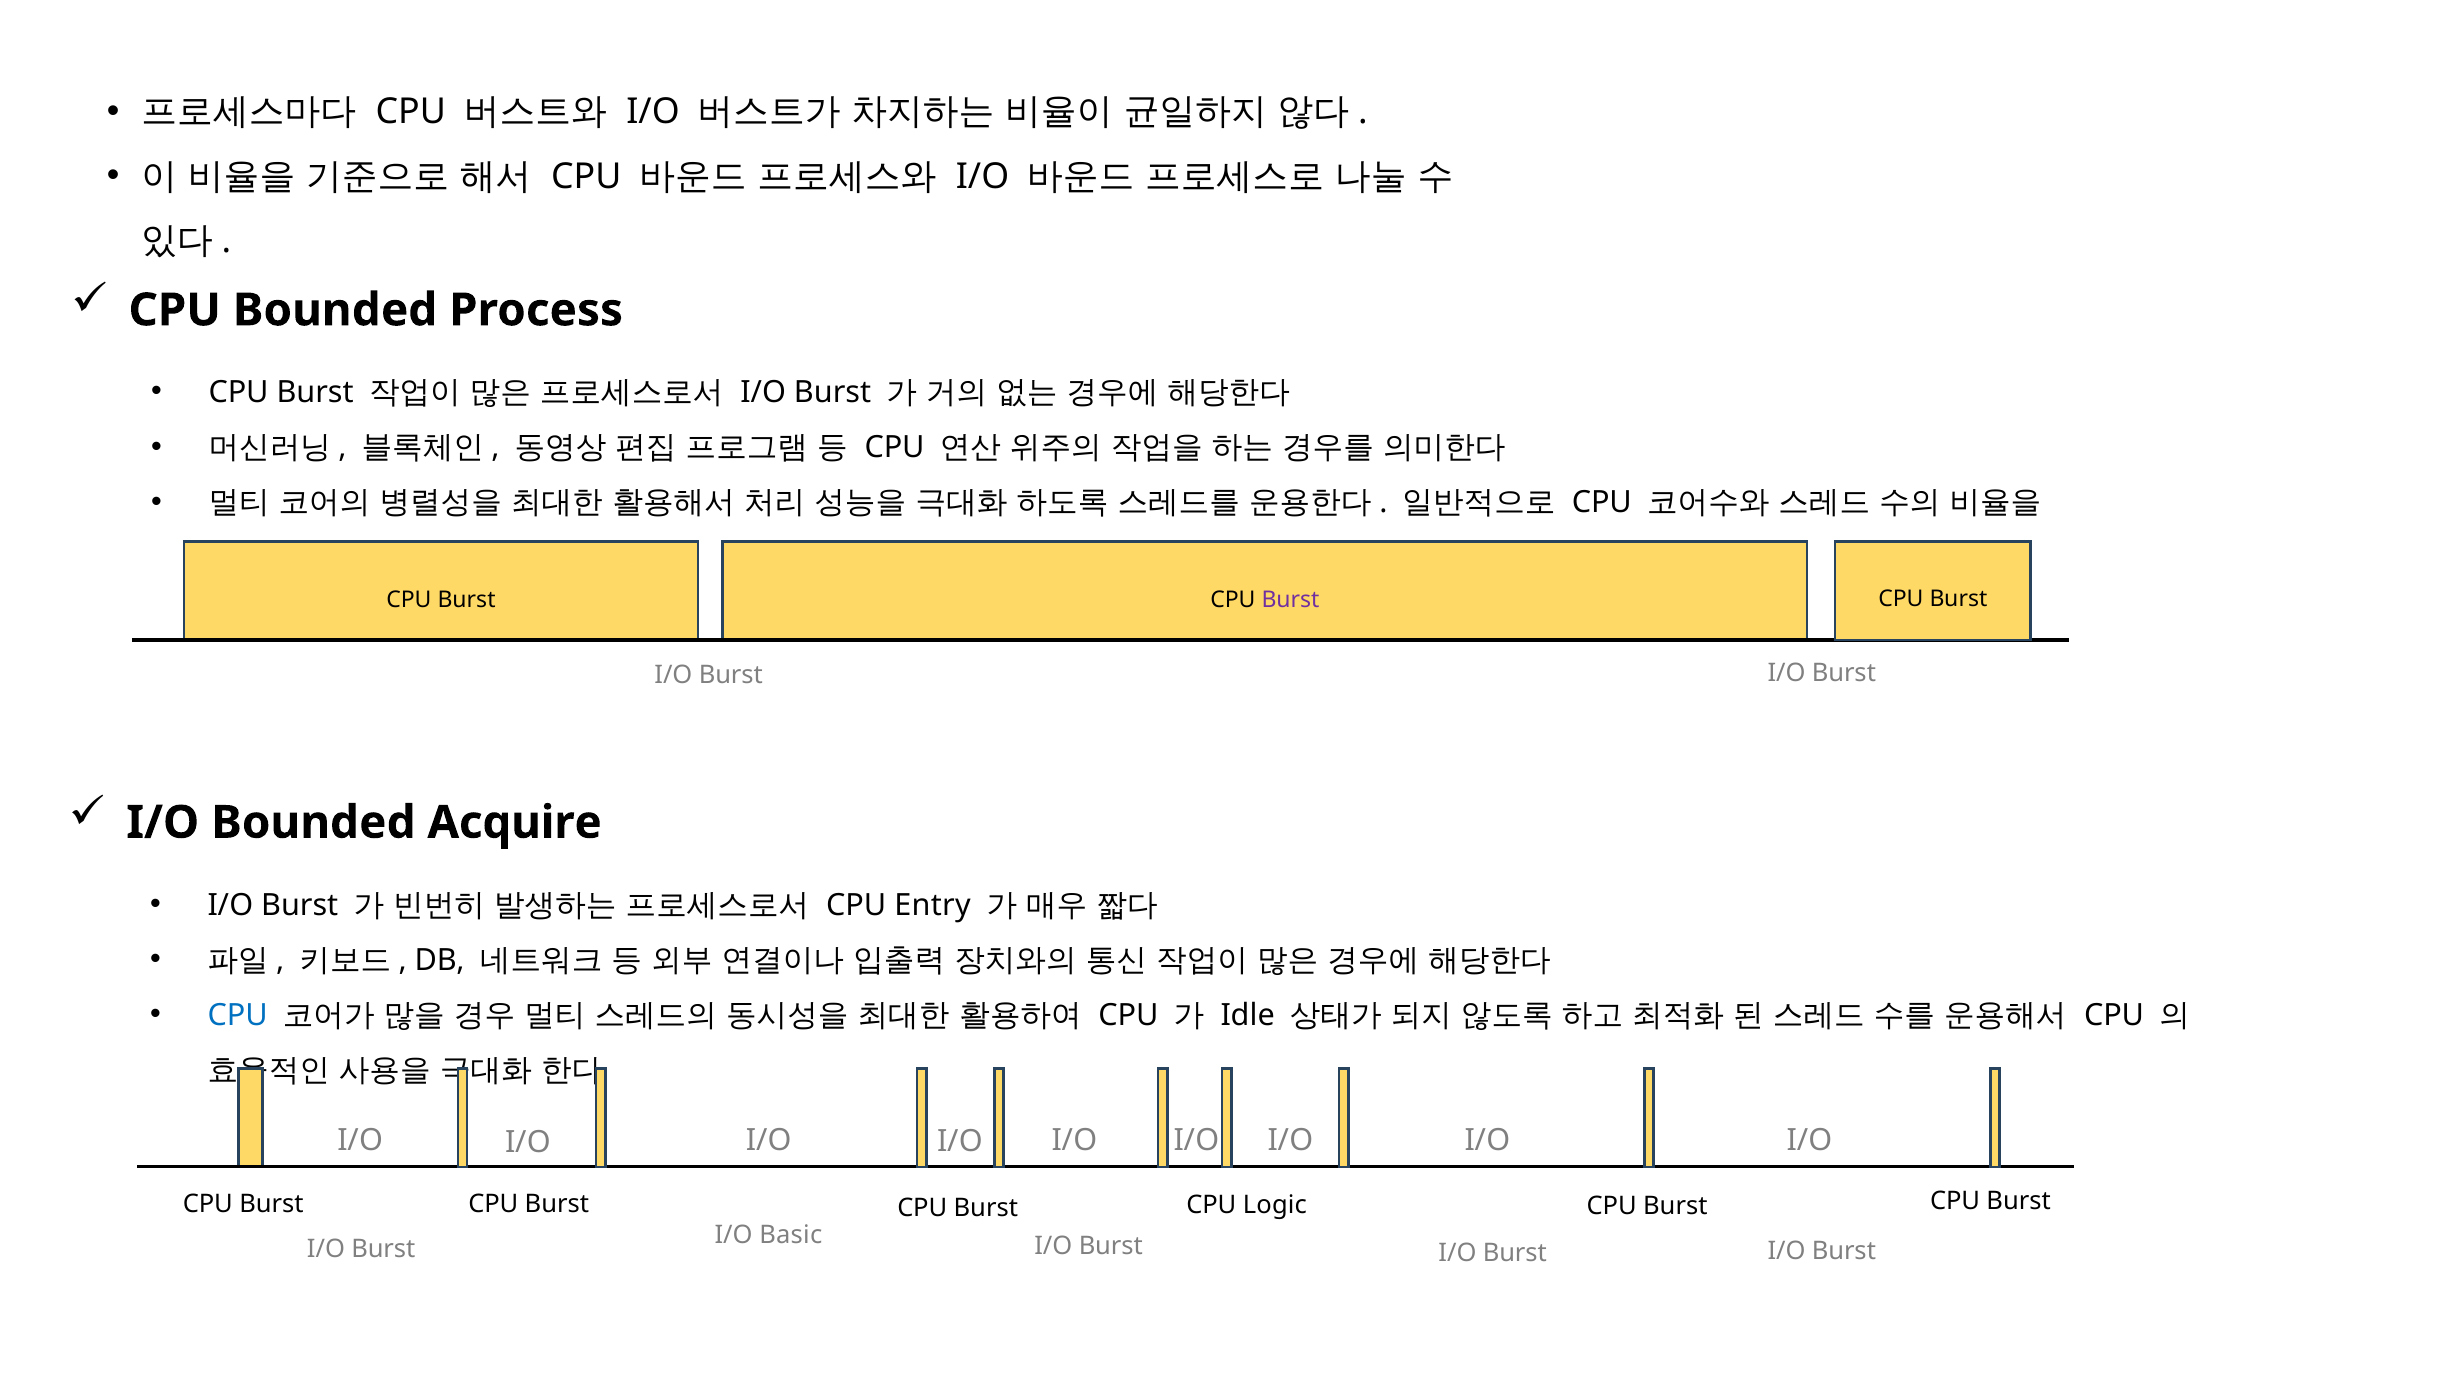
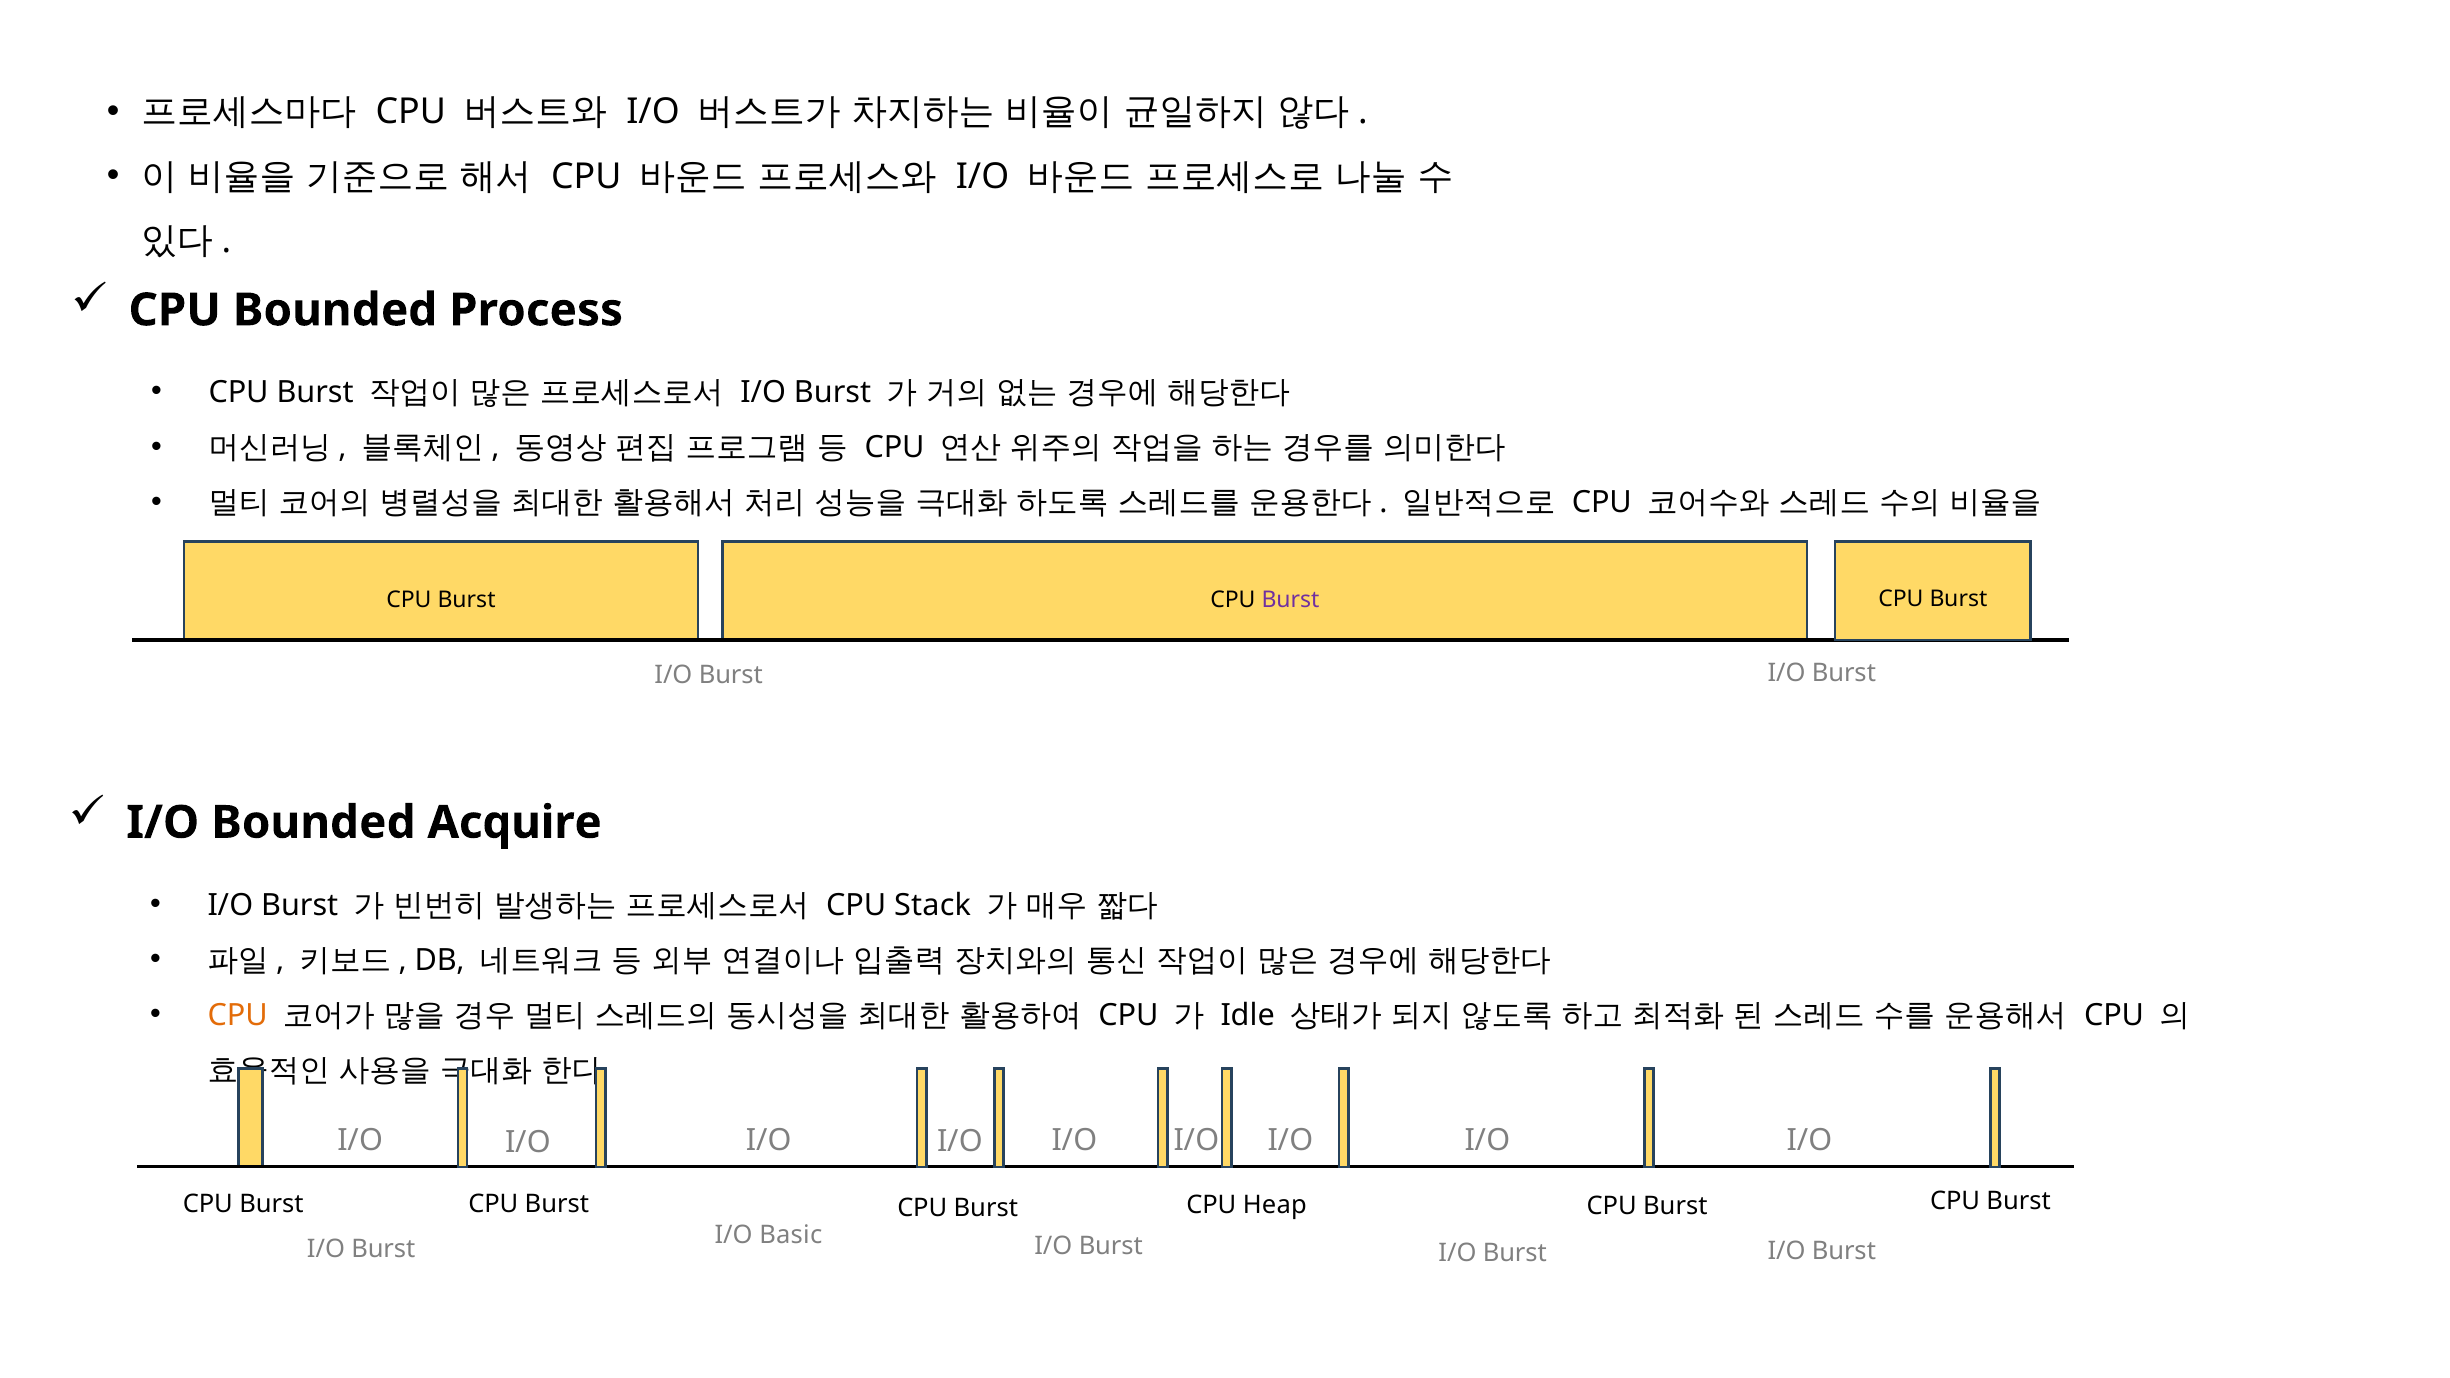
Entry: Entry -> Stack
CPU at (238, 1015) colour: blue -> orange
Logic: Logic -> Heap
